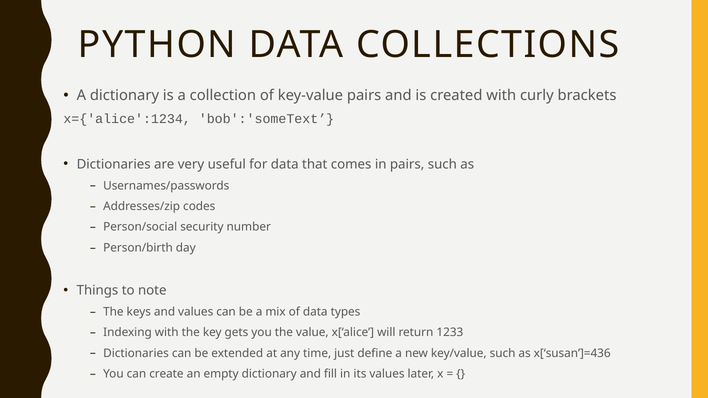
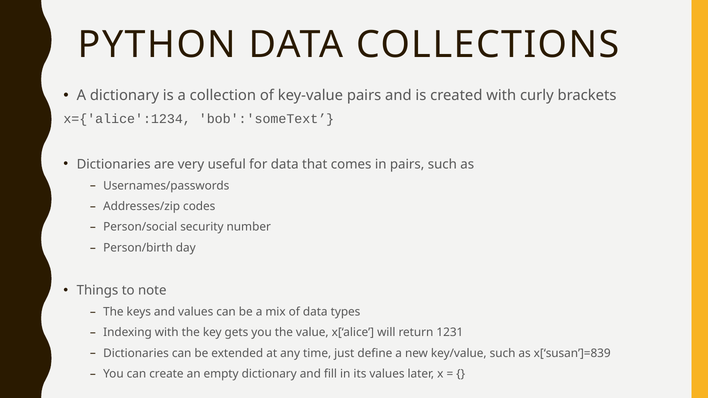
1233: 1233 -> 1231
x[‘susan’]=436: x[‘susan’]=436 -> x[‘susan’]=839
